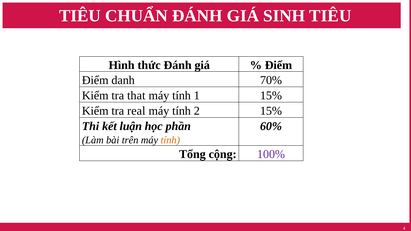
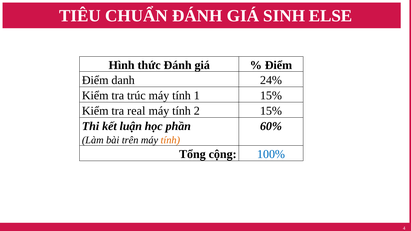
SINH TIÊU: TIÊU -> ELSE
70%: 70% -> 24%
that: that -> trúc
100% colour: purple -> blue
